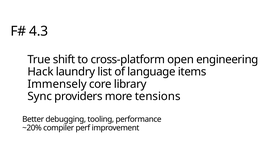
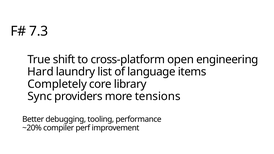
4.3: 4.3 -> 7.3
Hack: Hack -> Hard
Immensely: Immensely -> Completely
